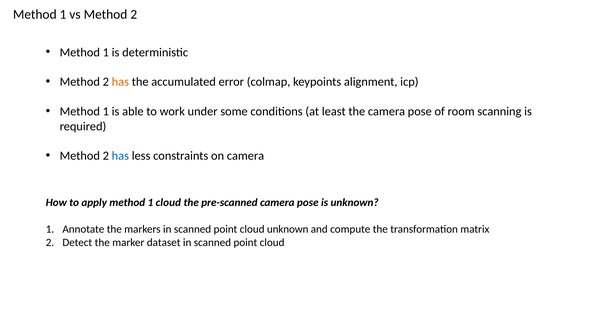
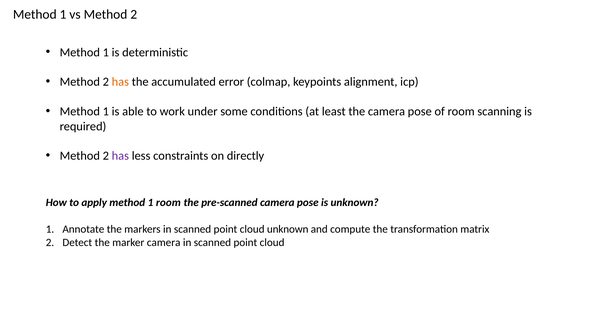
has at (120, 156) colour: blue -> purple
on camera: camera -> directly
1 cloud: cloud -> room
marker dataset: dataset -> camera
